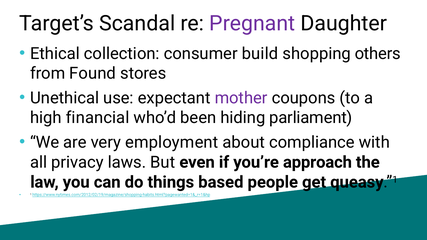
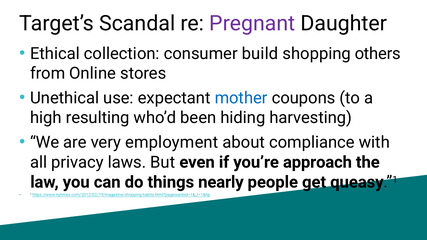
Found: Found -> Online
mother colour: purple -> blue
financial: financial -> resulting
parliament: parliament -> harvesting
based: based -> nearly
